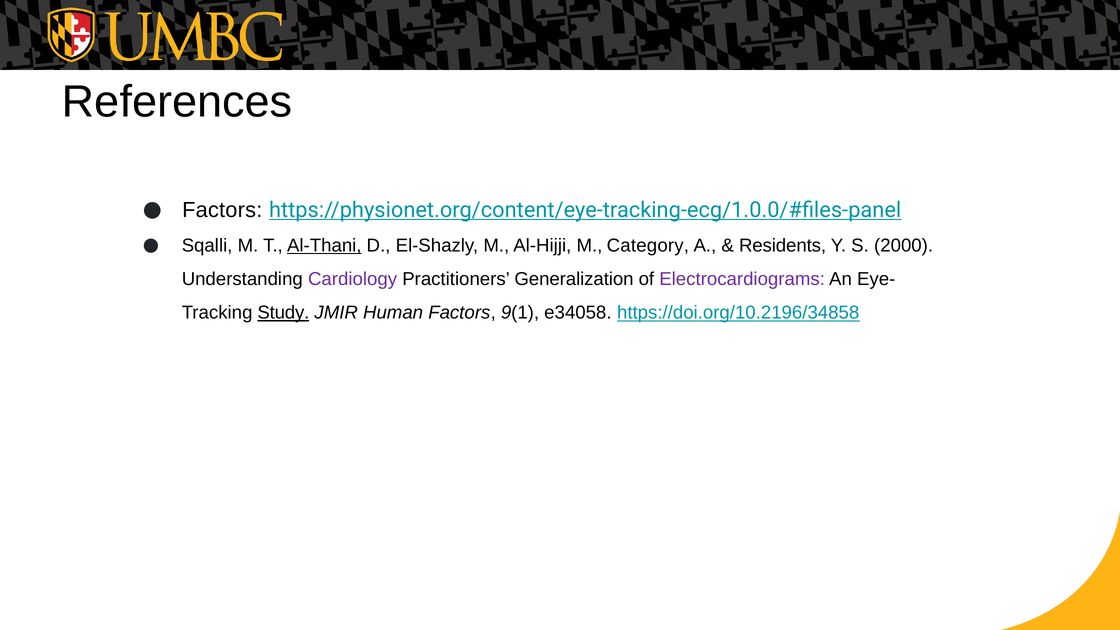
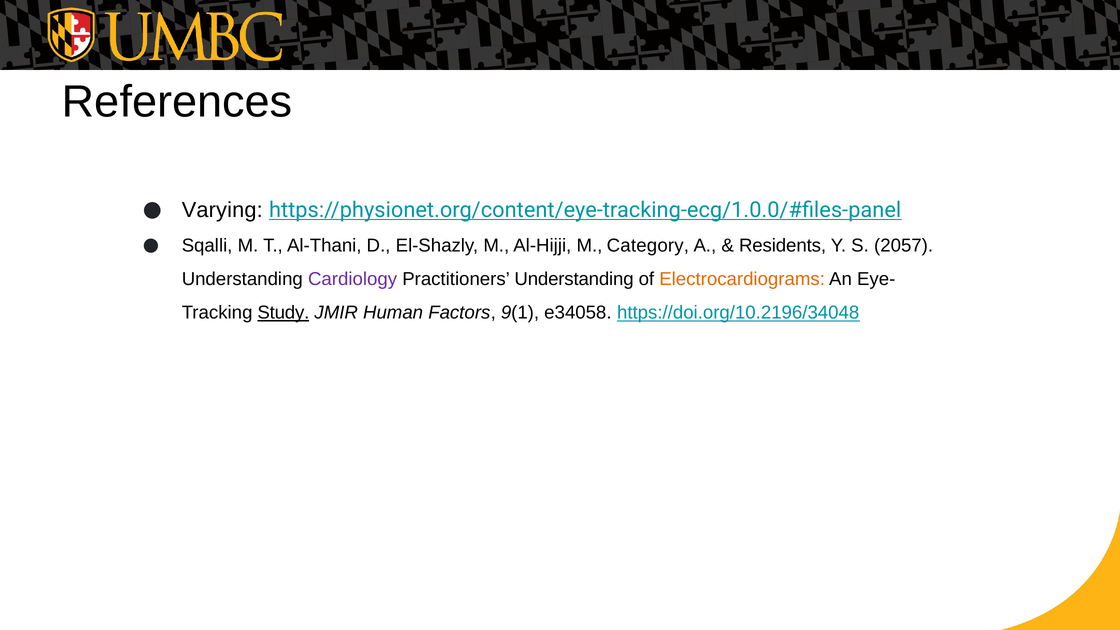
Factors at (222, 210): Factors -> Varying
Al-Thani underline: present -> none
2000: 2000 -> 2057
Practitioners Generalization: Generalization -> Understanding
Electrocardiograms colour: purple -> orange
https://doi.org/10.2196/34858: https://doi.org/10.2196/34858 -> https://doi.org/10.2196/34048
